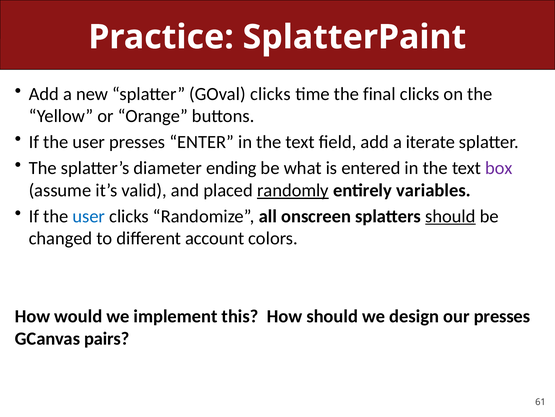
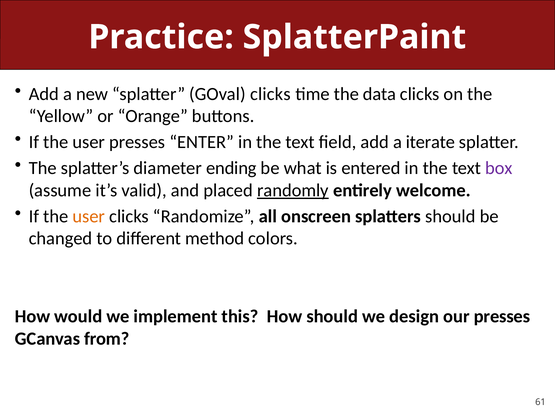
final: final -> data
variables: variables -> welcome
user at (89, 216) colour: blue -> orange
should at (450, 216) underline: present -> none
account: account -> method
pairs: pairs -> from
